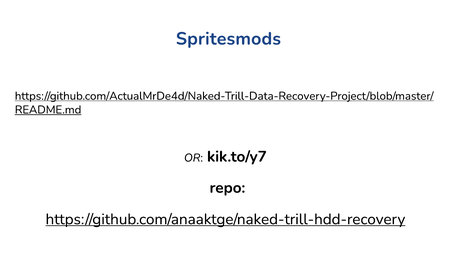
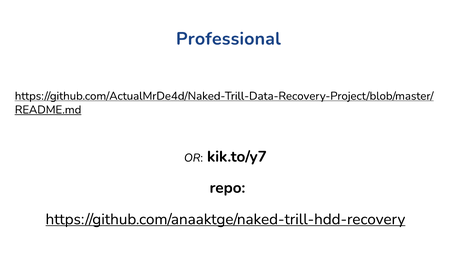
Spritesmods: Spritesmods -> Professional
